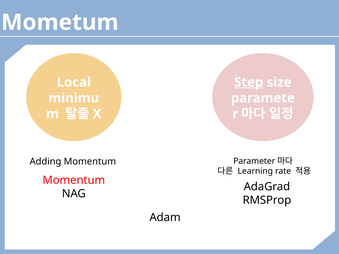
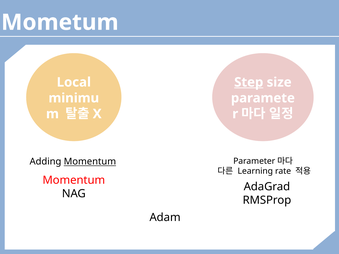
Momentum at (90, 162) underline: none -> present
